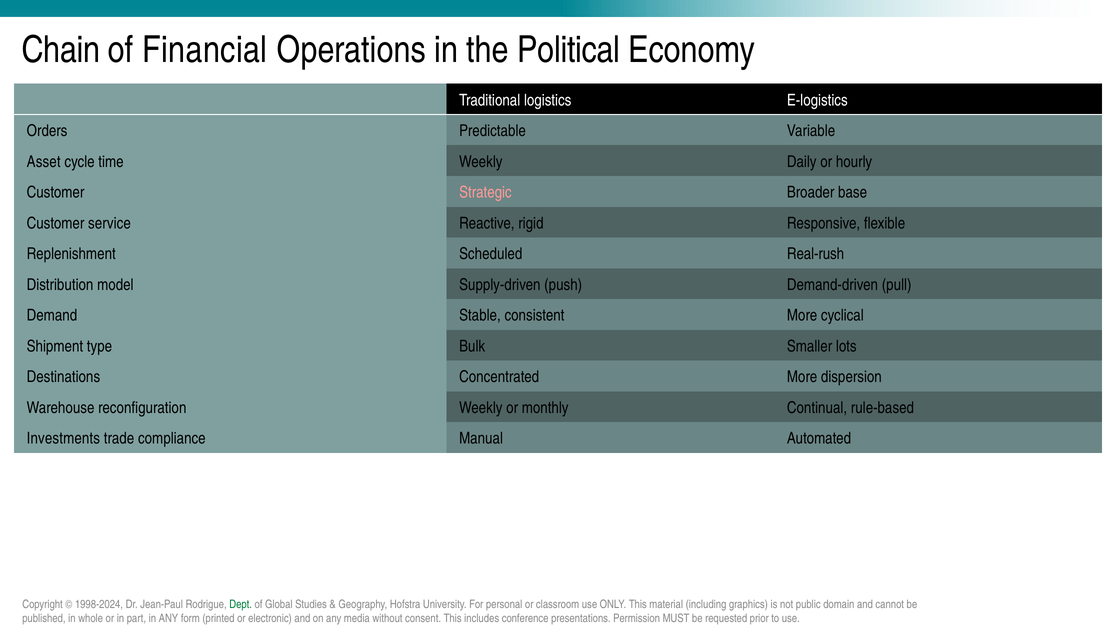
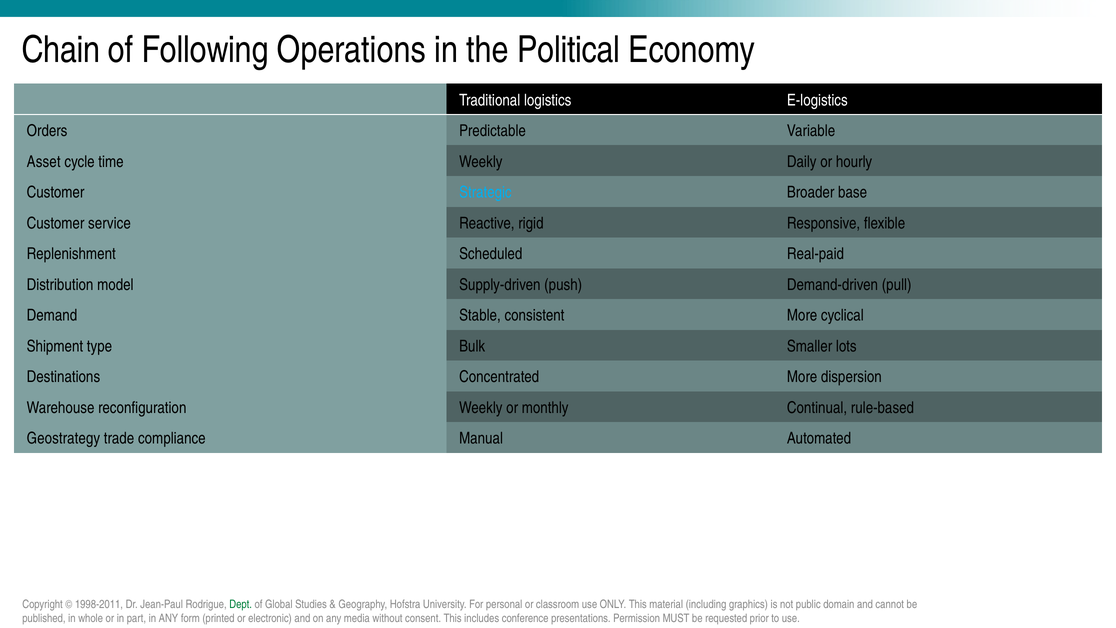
Financial: Financial -> Following
Strategic colour: pink -> light blue
Real-rush: Real-rush -> Real-paid
Investments: Investments -> Geostrategy
1998-2024: 1998-2024 -> 1998-2011
